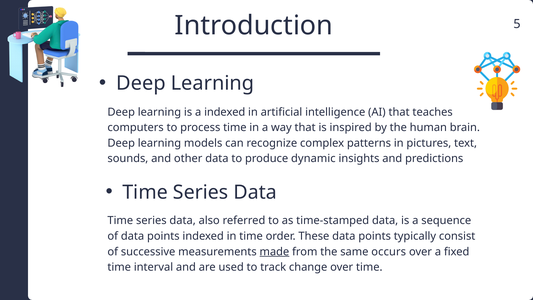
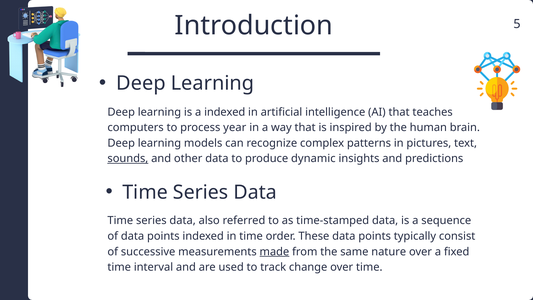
process time: time -> year
sounds underline: none -> present
occurs: occurs -> nature
